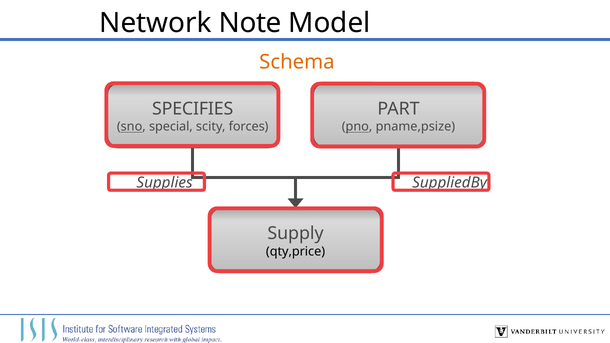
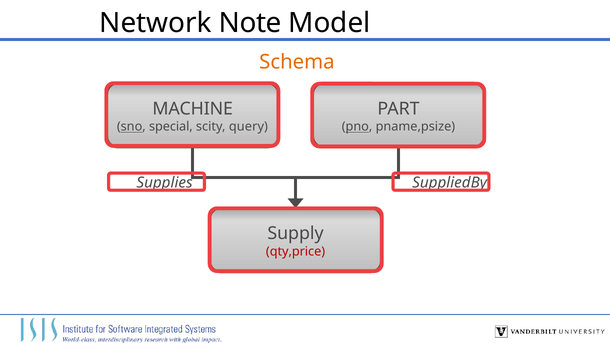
SPECIFIES: SPECIFIES -> MACHINE
forces: forces -> query
qty,price colour: black -> red
